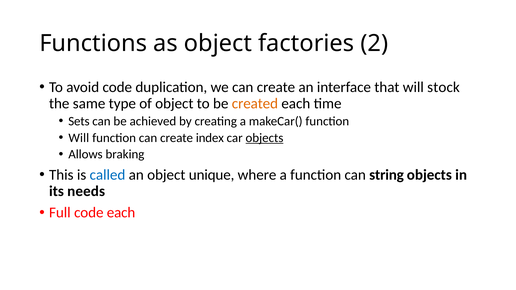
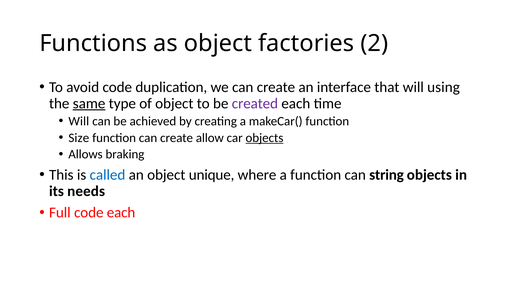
stock: stock -> using
same underline: none -> present
created colour: orange -> purple
Sets at (79, 121): Sets -> Will
Will at (79, 138): Will -> Size
index: index -> allow
